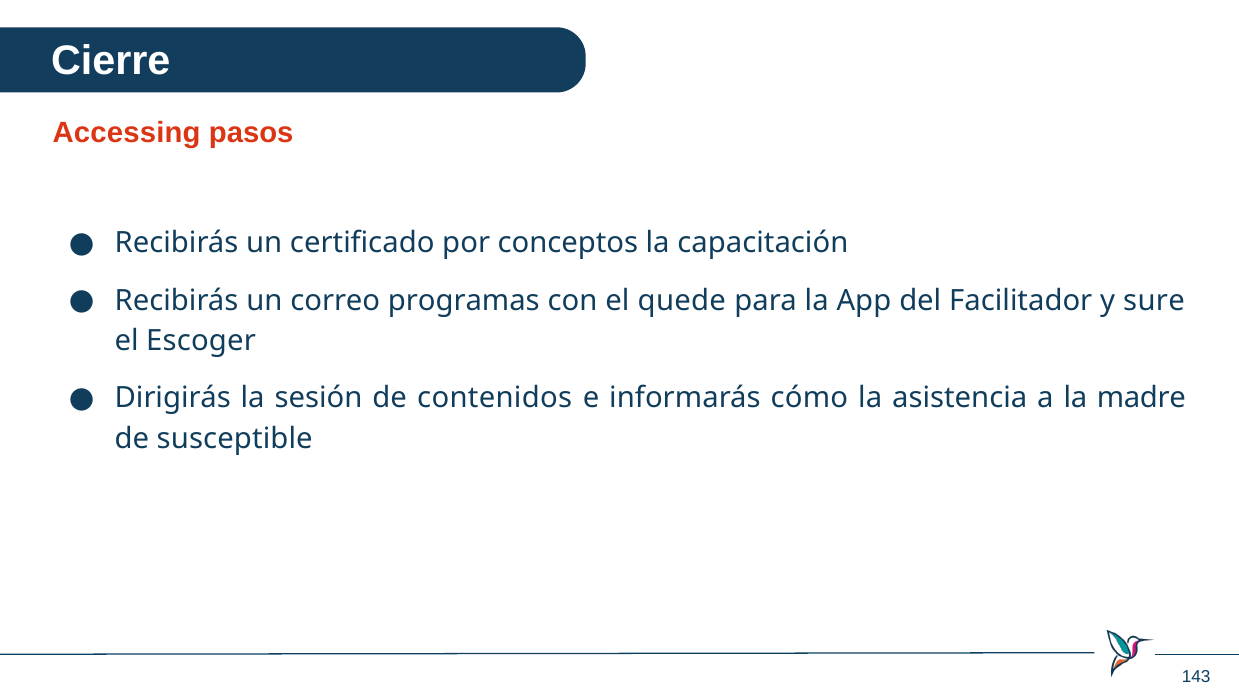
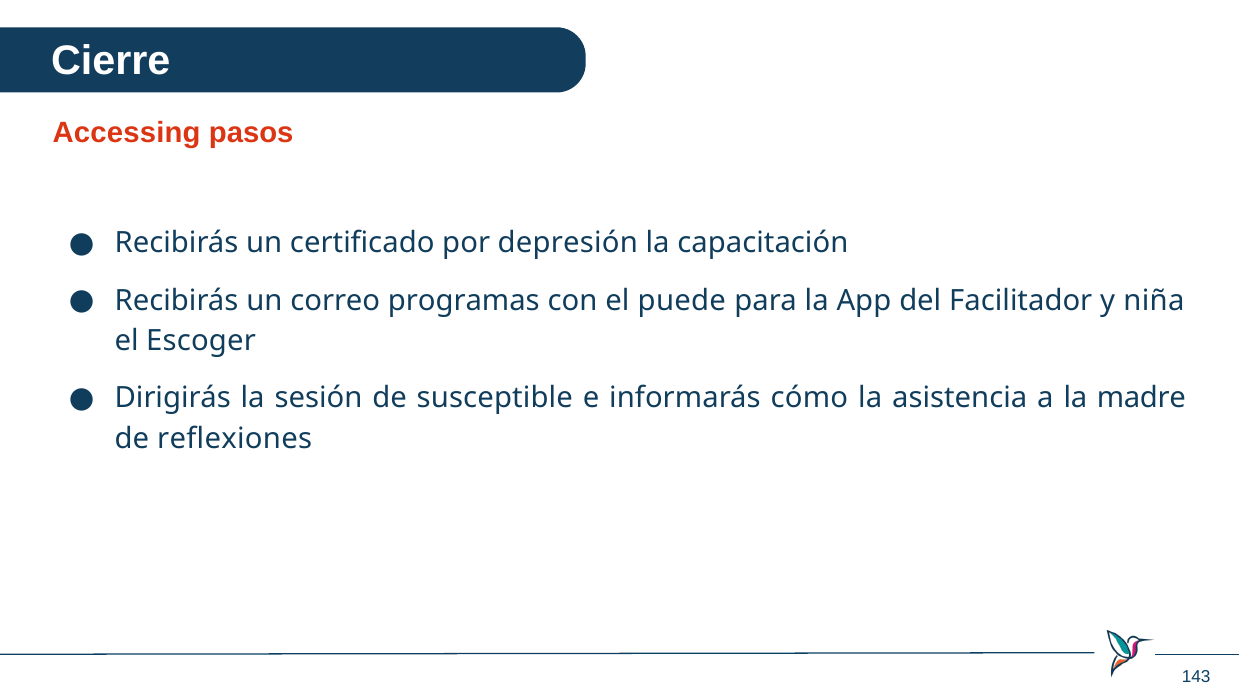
conceptos: conceptos -> depresión
quede: quede -> puede
sure: sure -> niña
contenidos: contenidos -> susceptible
susceptible: susceptible -> reflexiones
